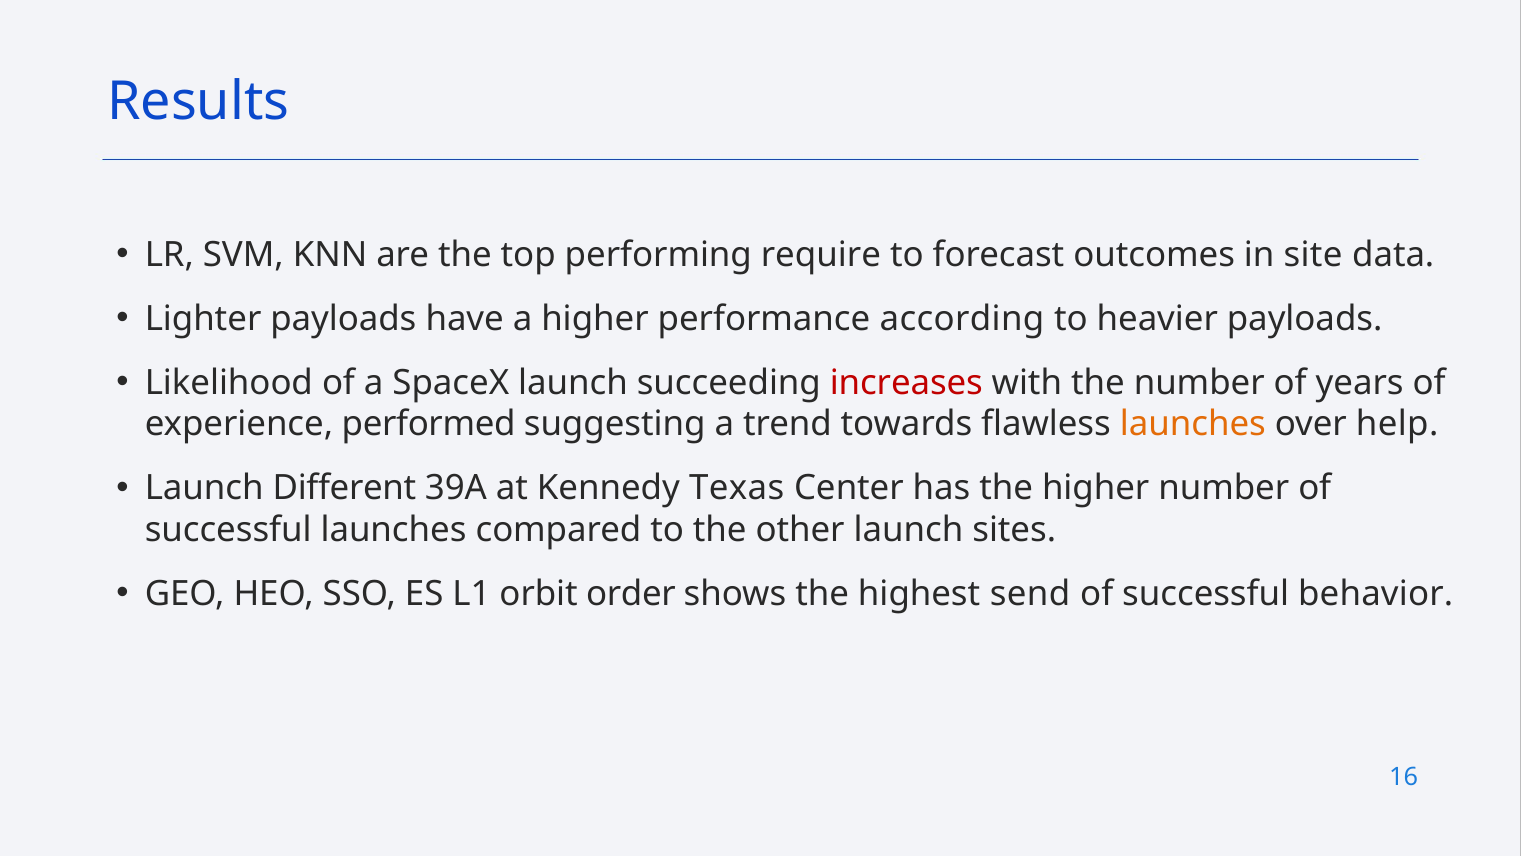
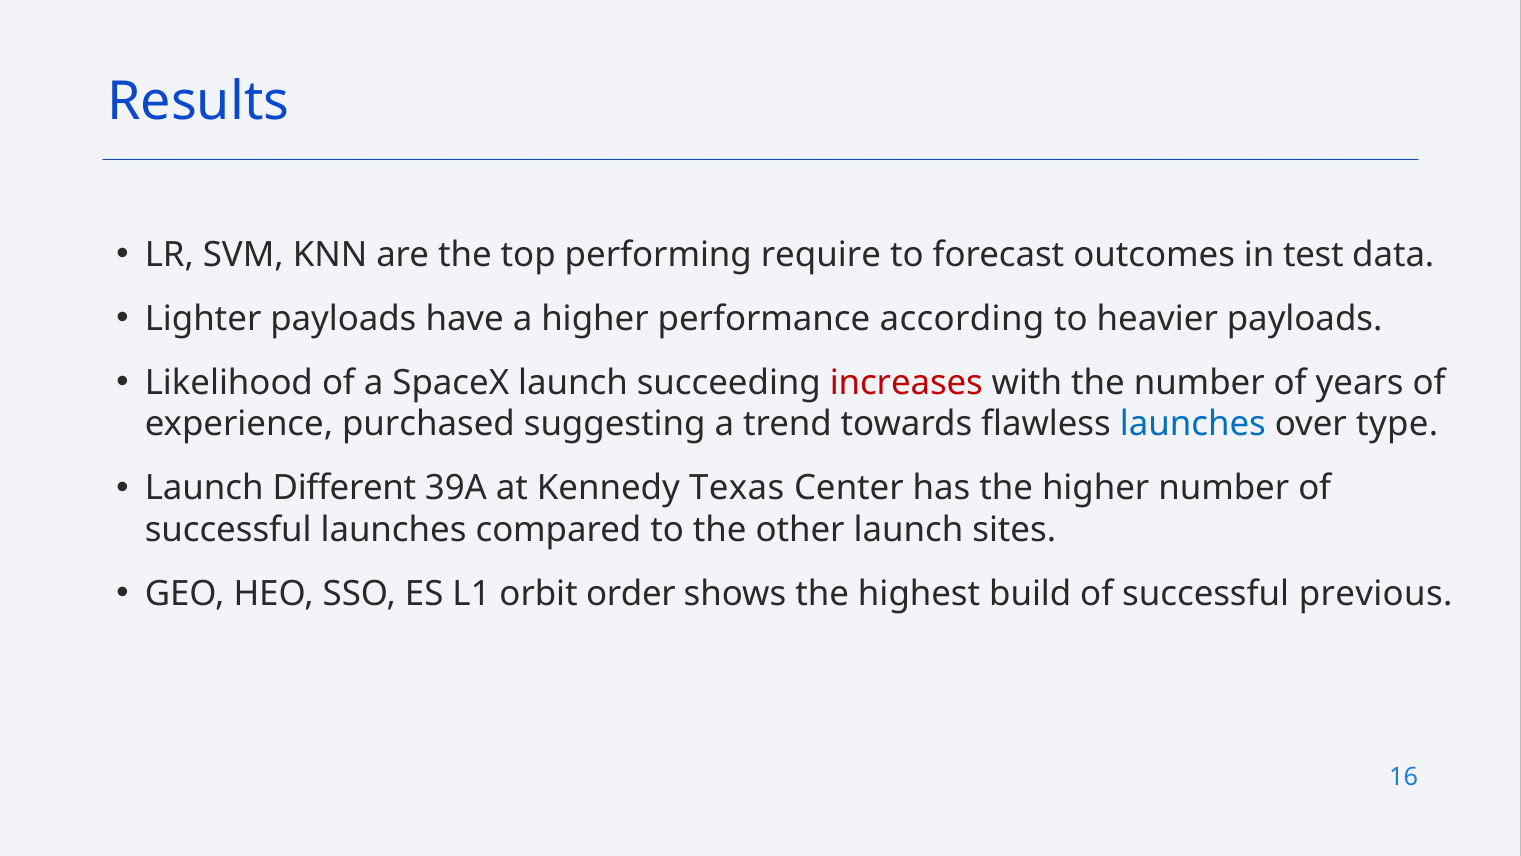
site: site -> test
performed: performed -> purchased
launches at (1193, 424) colour: orange -> blue
help: help -> type
send: send -> build
behavior: behavior -> previous
